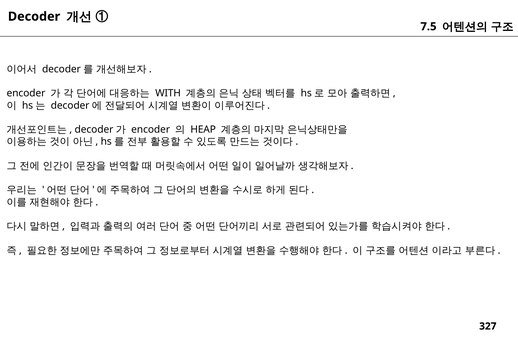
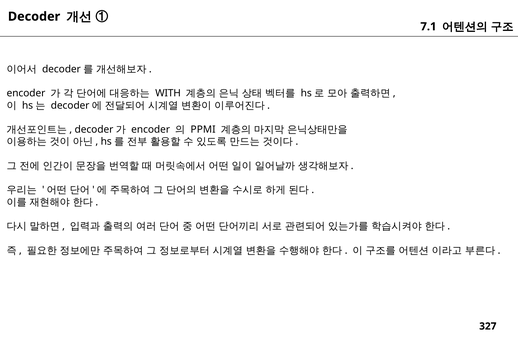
7.5: 7.5 -> 7.1
HEAP: HEAP -> PPMI
